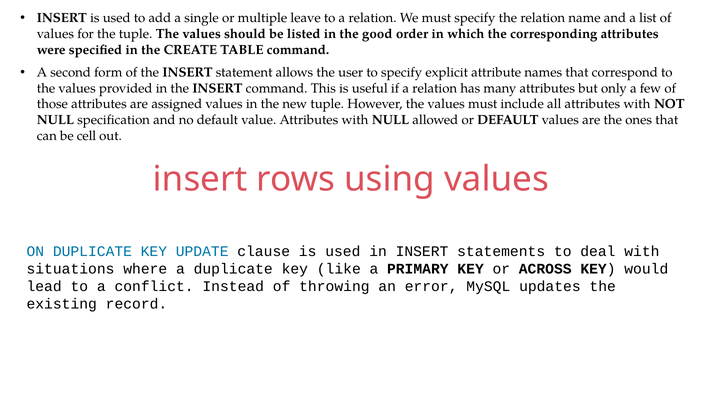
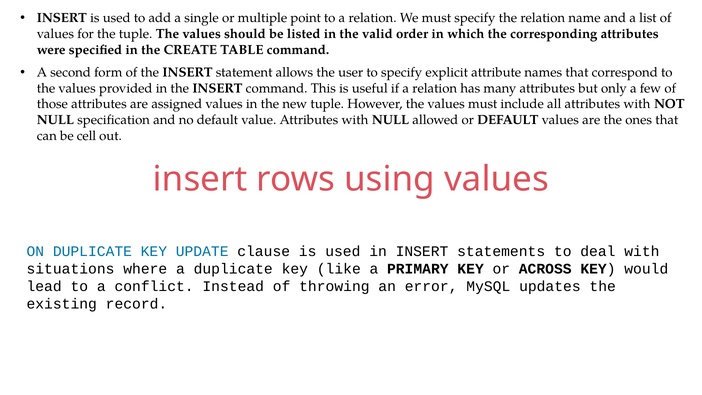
leave: leave -> point
good: good -> valid
